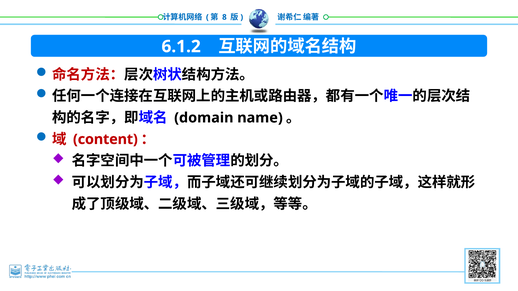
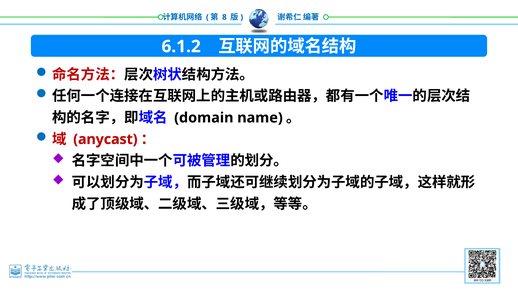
content: content -> anycast
